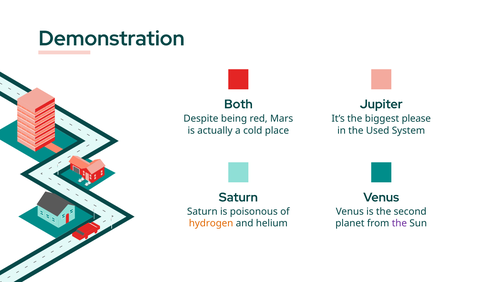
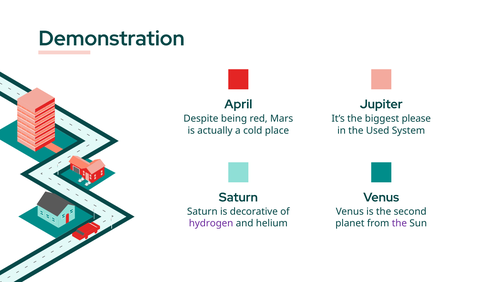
Both: Both -> April
poisonous: poisonous -> decorative
hydrogen colour: orange -> purple
